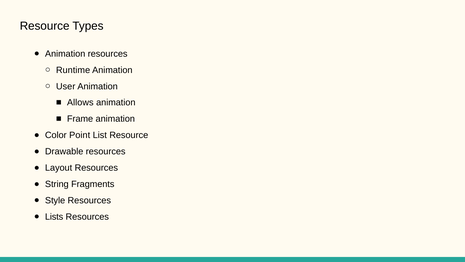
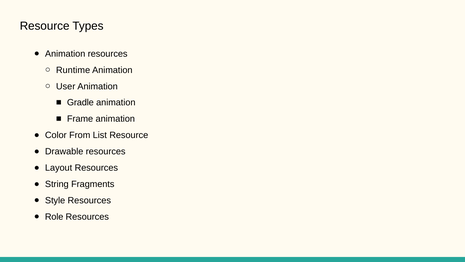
Allows: Allows -> Gradle
Point: Point -> From
Lists: Lists -> Role
